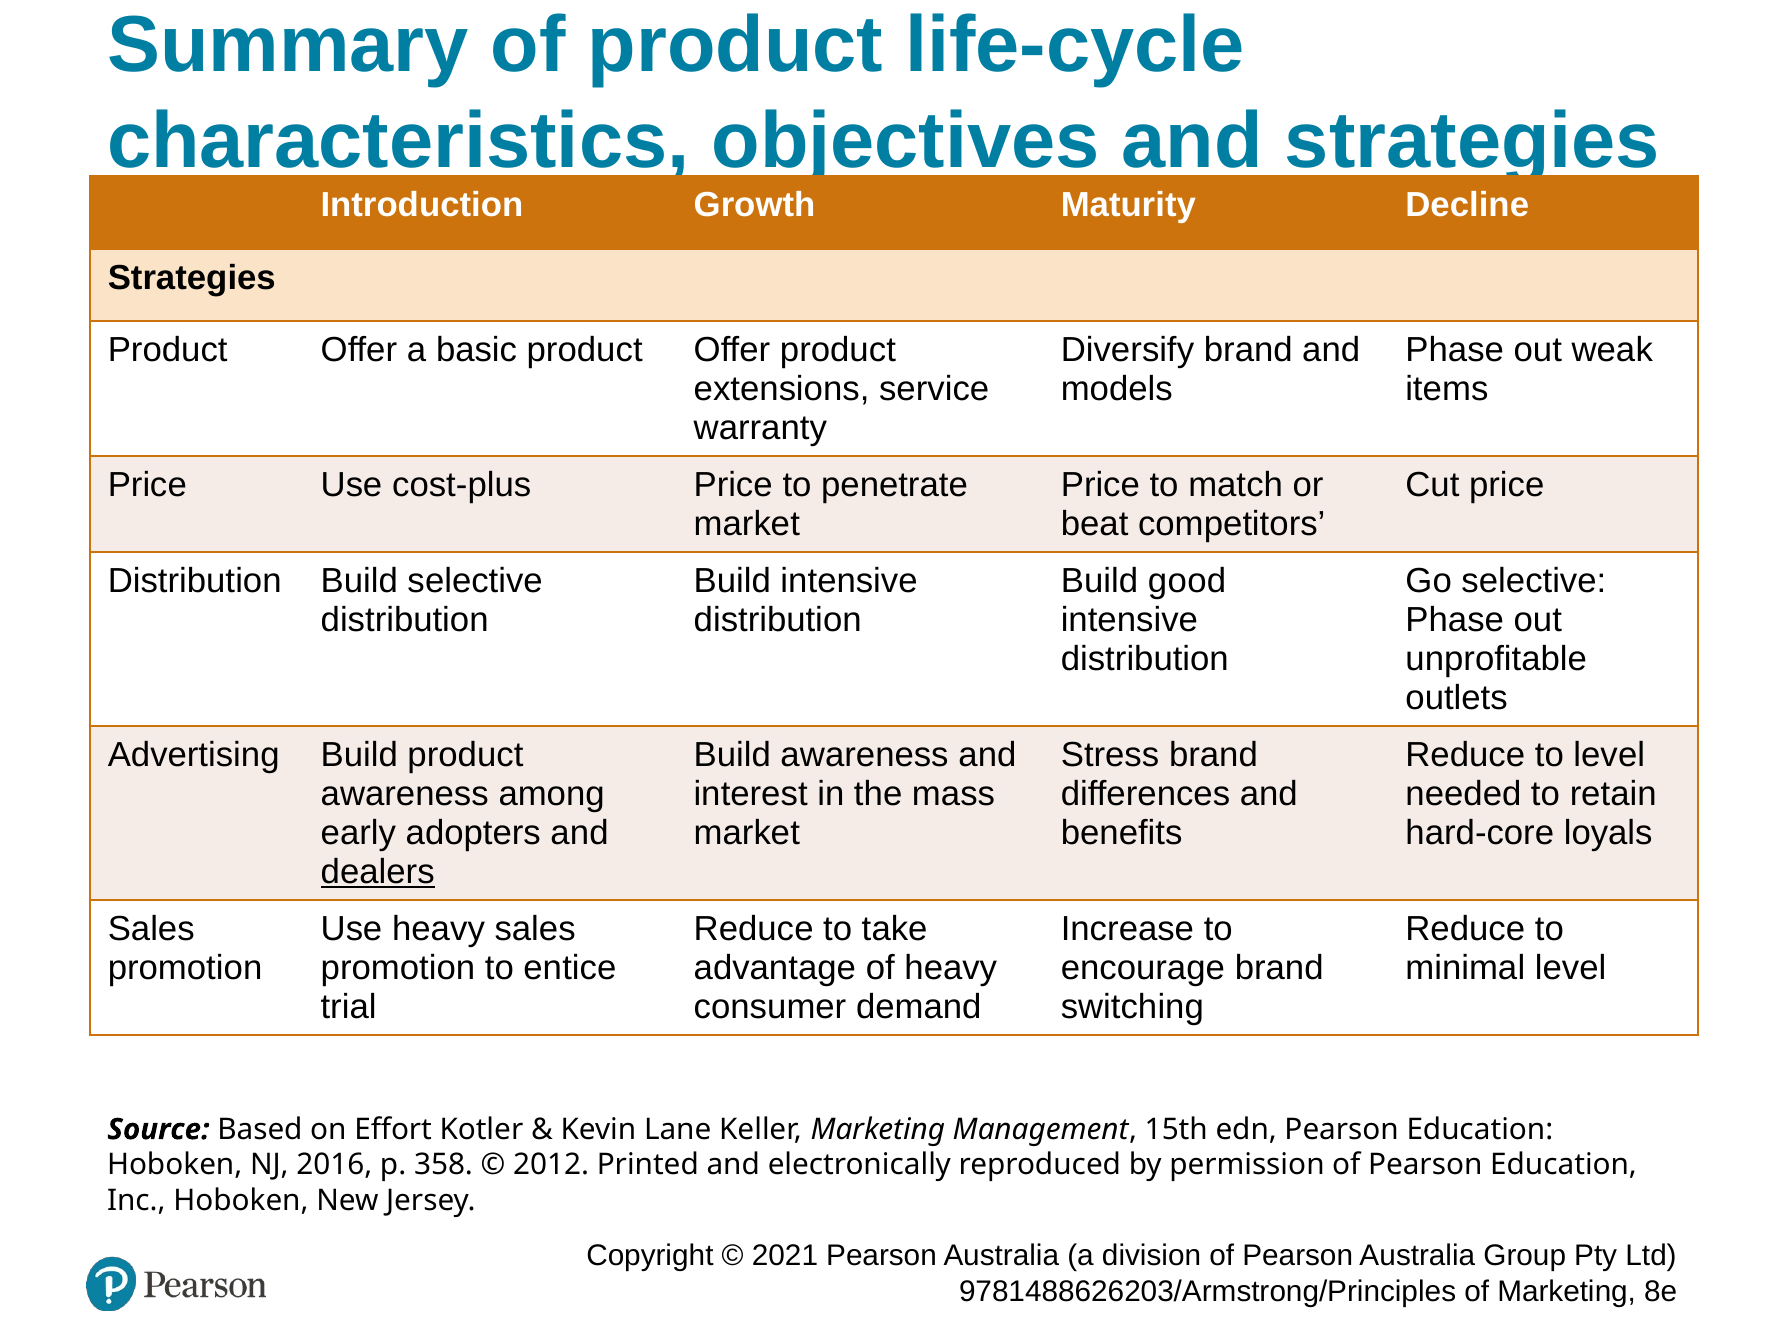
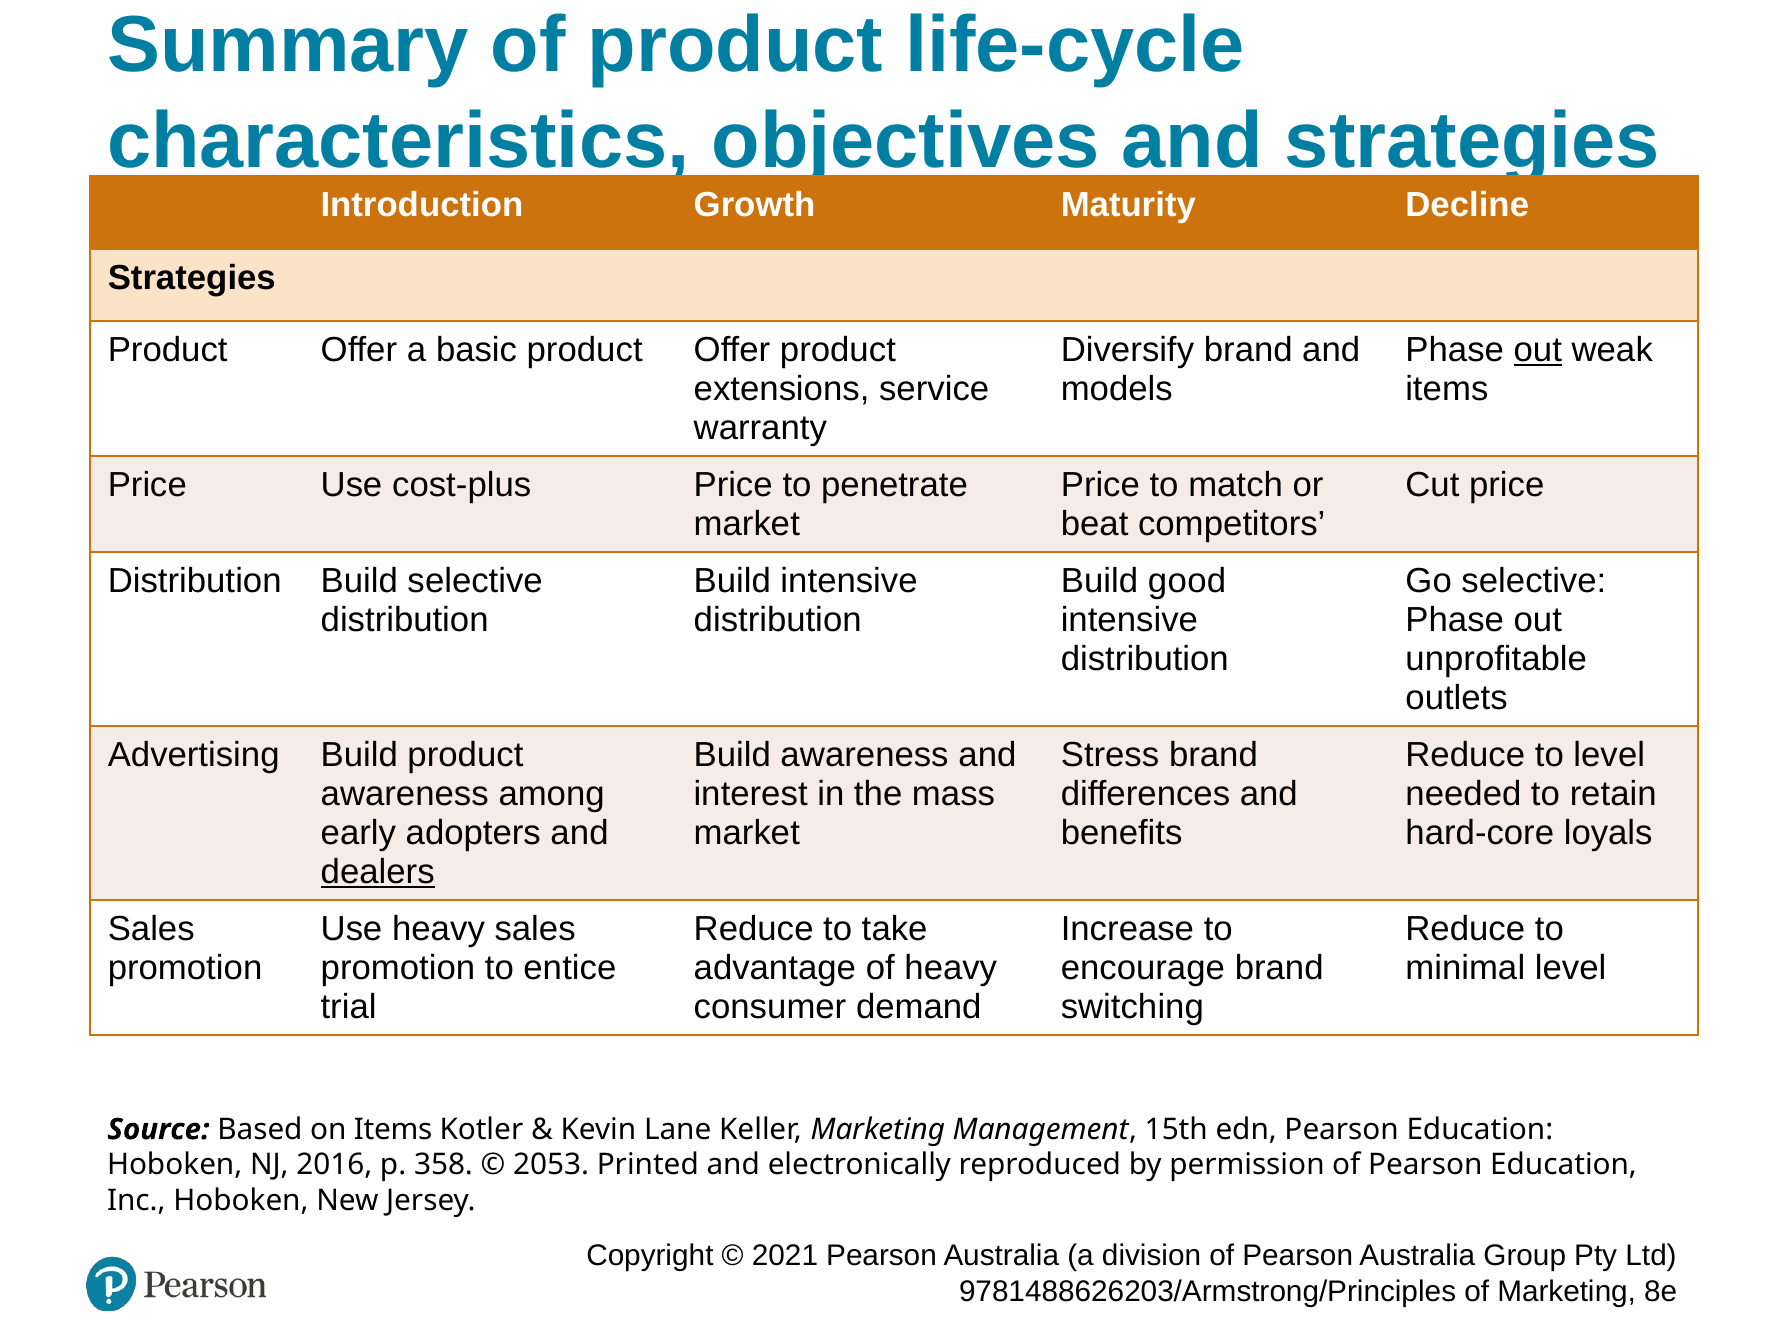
out at (1538, 350) underline: none -> present
on Effort: Effort -> Items
2012: 2012 -> 2053
